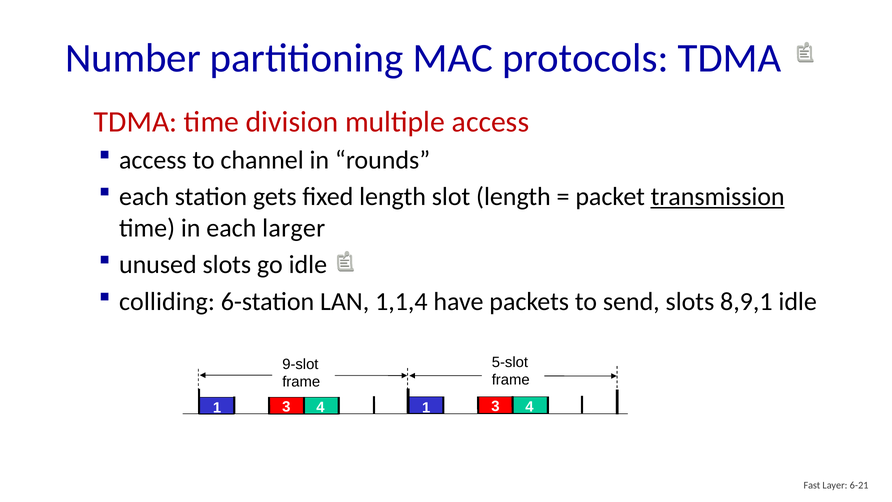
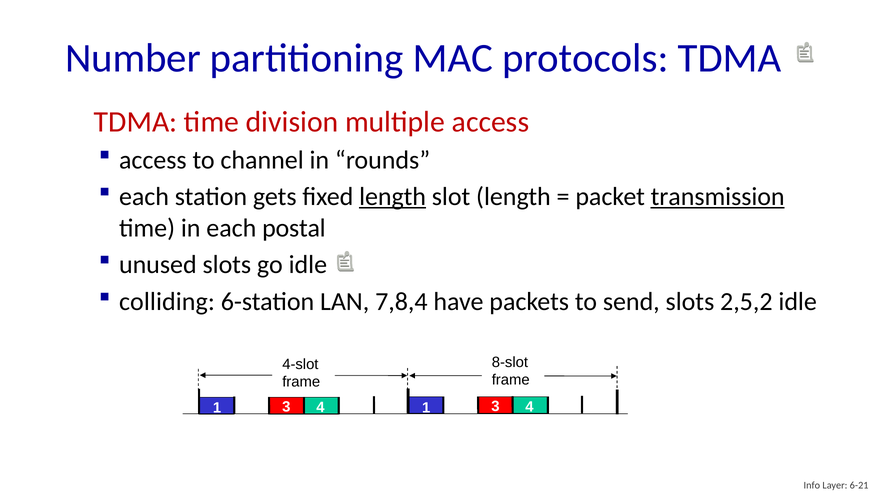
length at (393, 197) underline: none -> present
larger: larger -> postal
1,1,4: 1,1,4 -> 7,8,4
8,9,1: 8,9,1 -> 2,5,2
5-slot: 5-slot -> 8-slot
9-slot: 9-slot -> 4-slot
Fast: Fast -> Info
